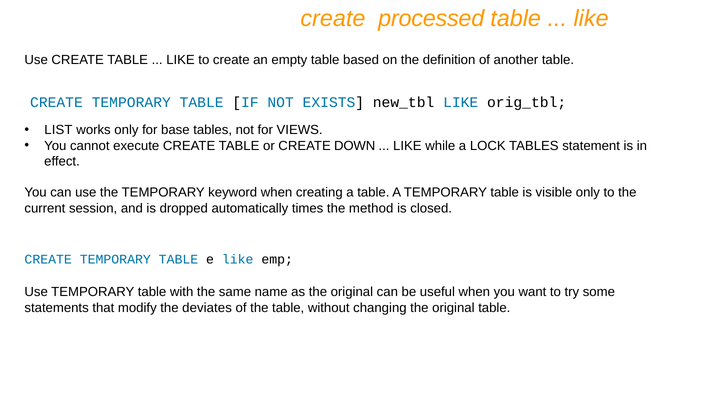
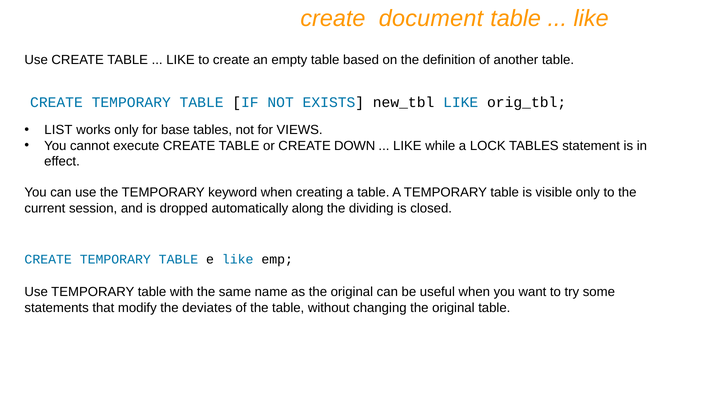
processed: processed -> document
times: times -> along
method: method -> dividing
